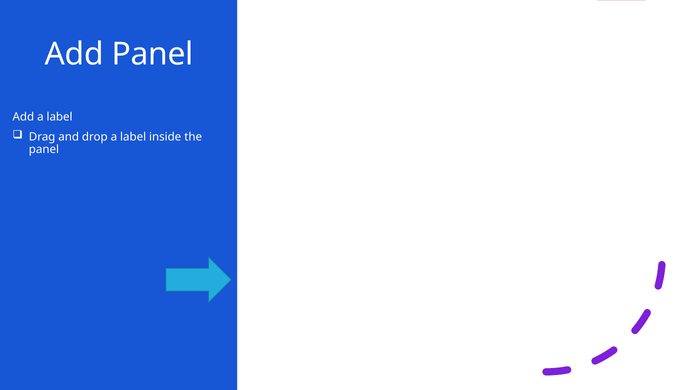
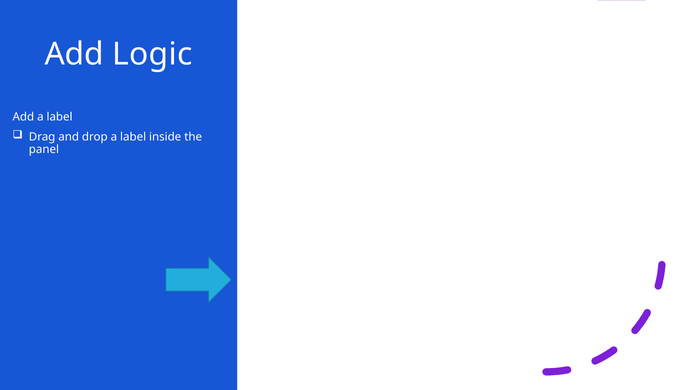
Add Panel: Panel -> Logic
